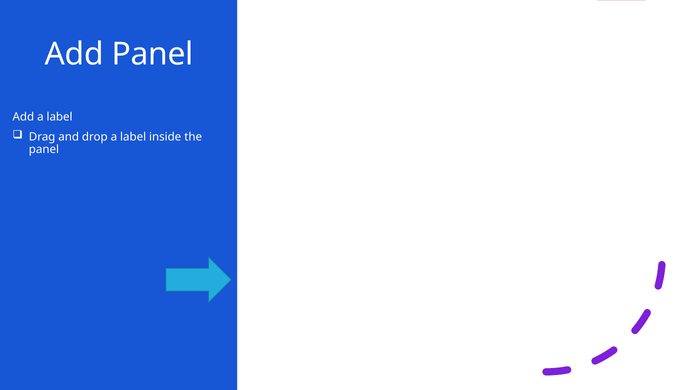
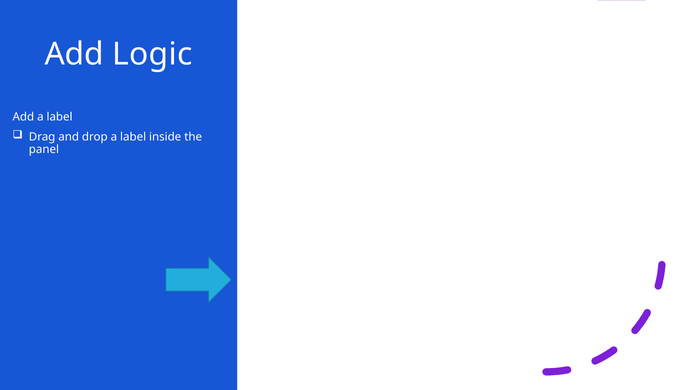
Add Panel: Panel -> Logic
